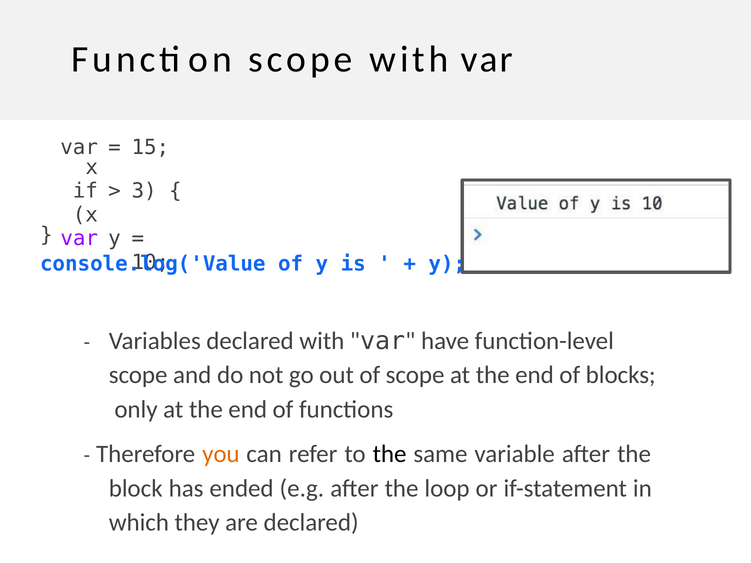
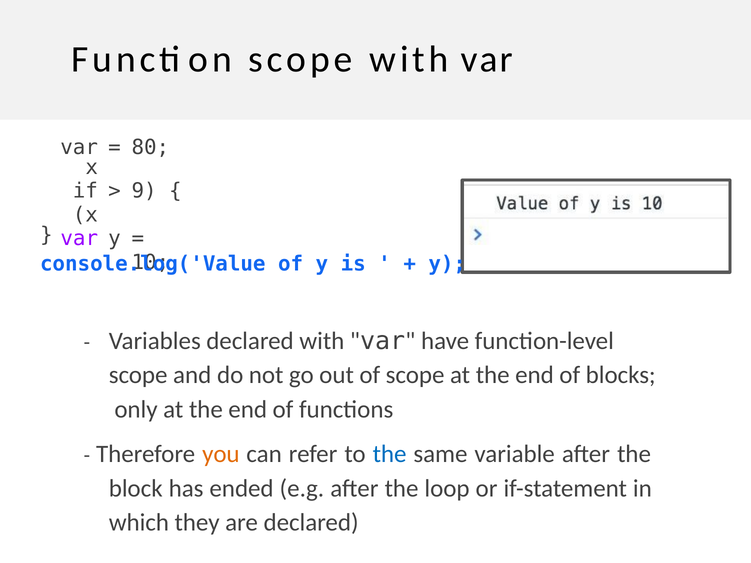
15: 15 -> 80
3: 3 -> 9
the at (390, 454) colour: black -> blue
